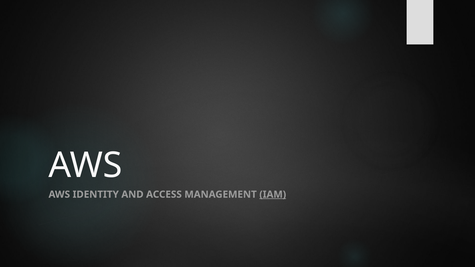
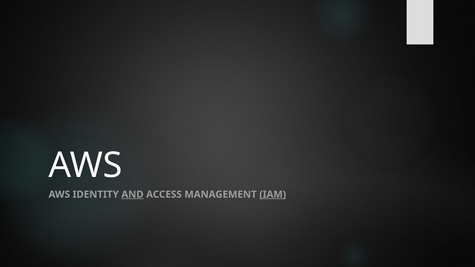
AND underline: none -> present
